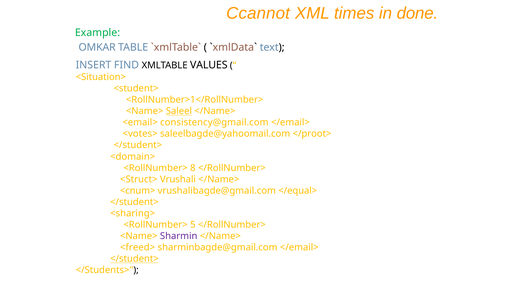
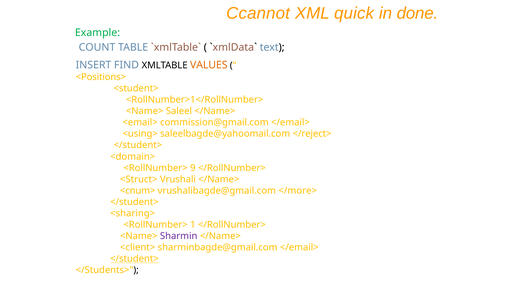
times: times -> quick
OMKAR: OMKAR -> COUNT
VALUES colour: black -> orange
<Situation>: <Situation> -> <Positions>
Saleel underline: present -> none
consistency@gmail.com: consistency@gmail.com -> commission@gmail.com
<votes>: <votes> -> <using>
</proot>: </proot> -> </reject>
8: 8 -> 9
</equal>: </equal> -> </more>
5: 5 -> 1
<freed>: <freed> -> <client>
